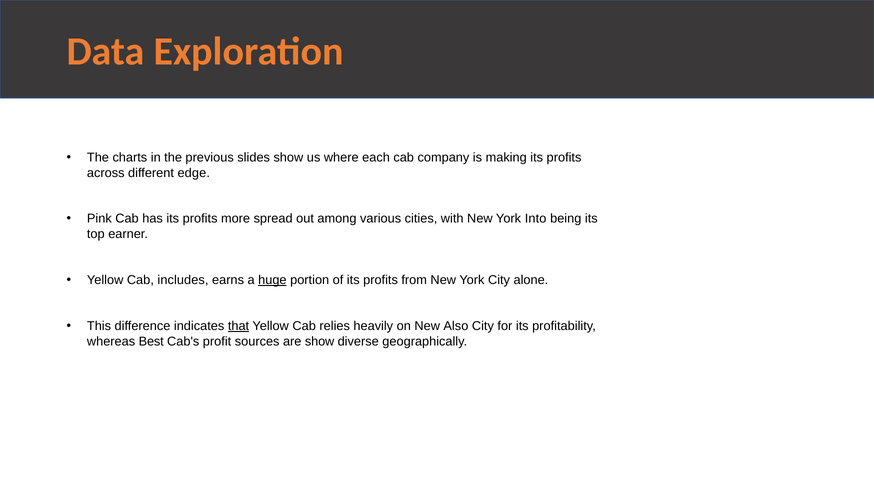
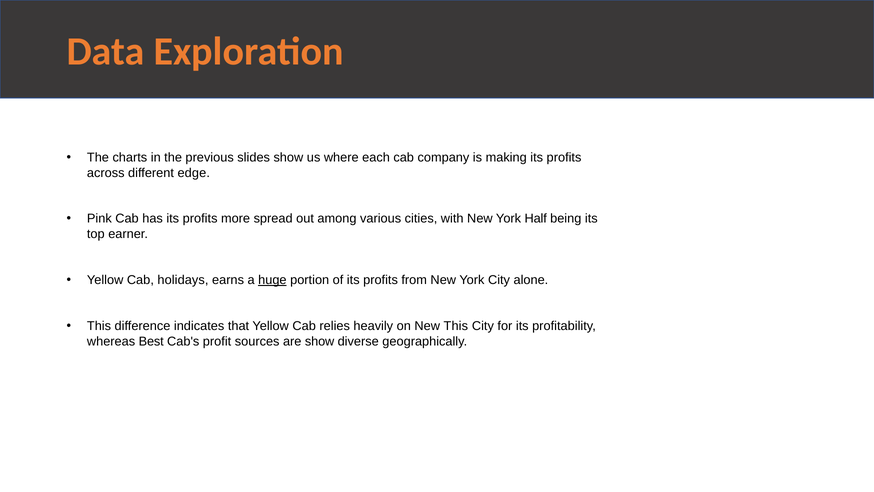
Into: Into -> Half
includes: includes -> holidays
that underline: present -> none
New Also: Also -> This
